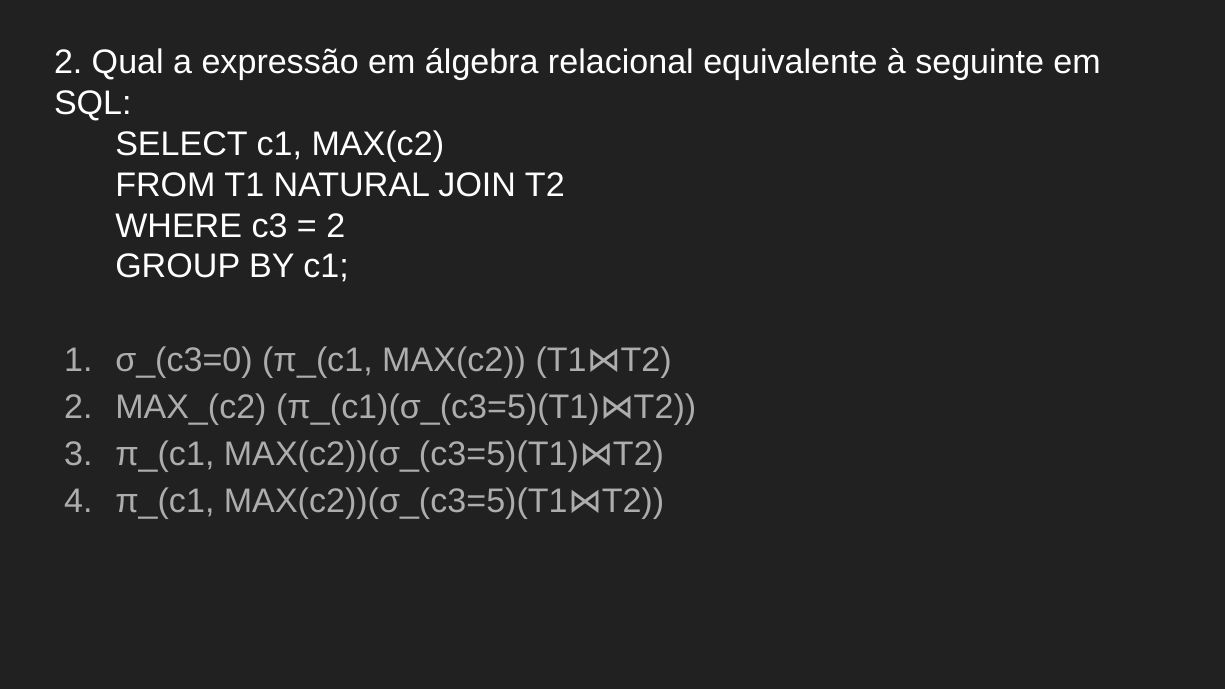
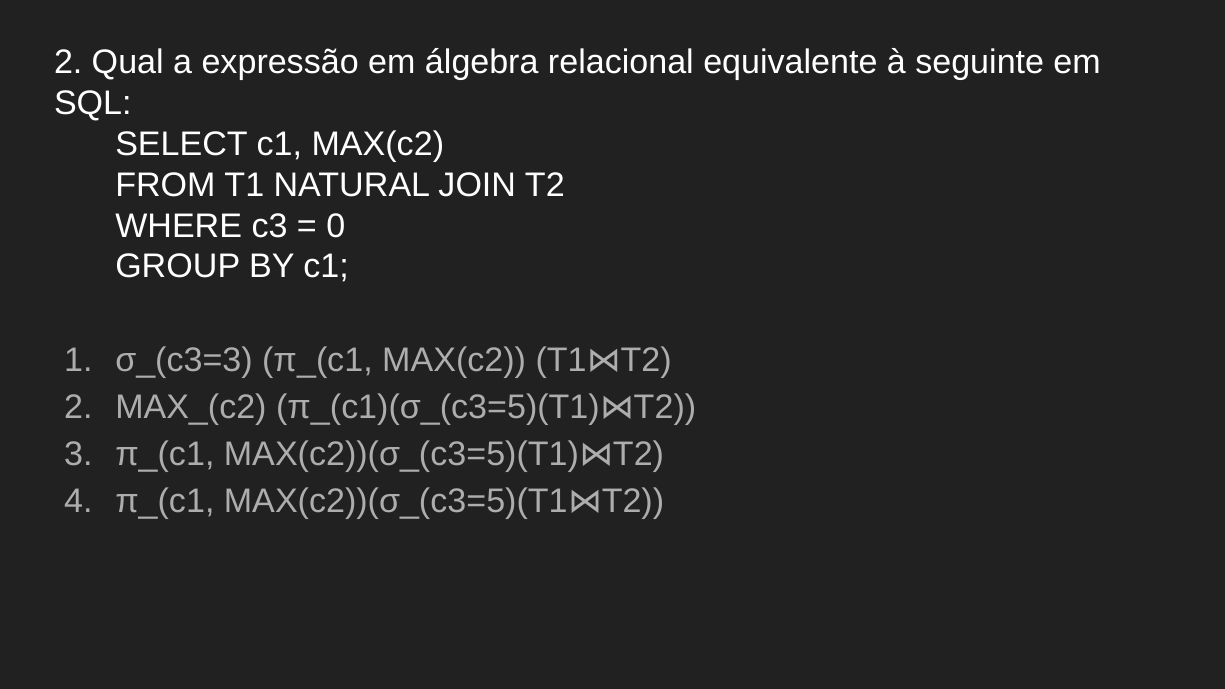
2 at (336, 226): 2 -> 0
σ_(c3=0: σ_(c3=0 -> σ_(c3=3
